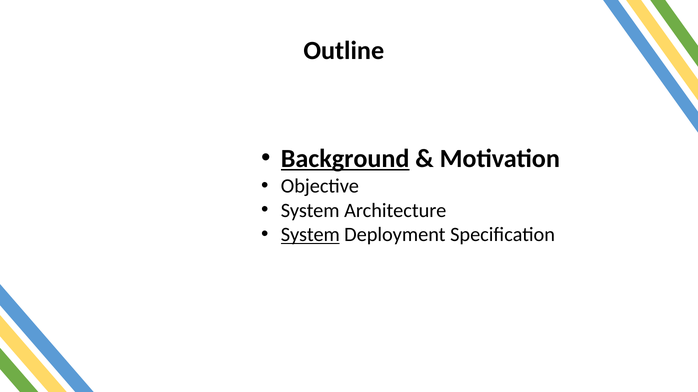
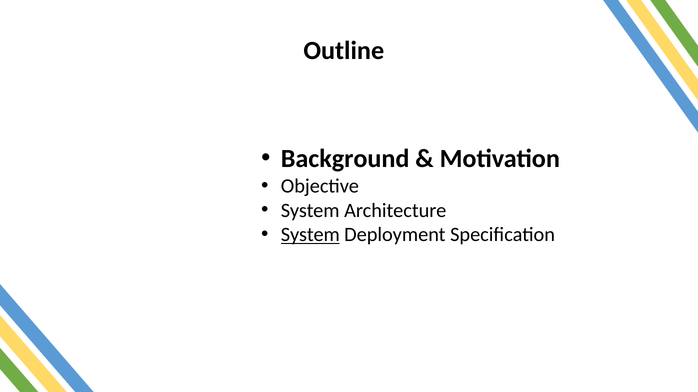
Background underline: present -> none
